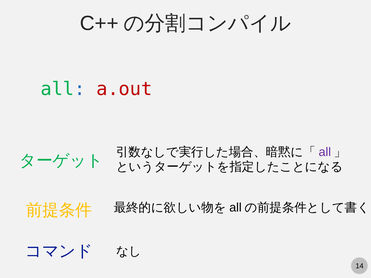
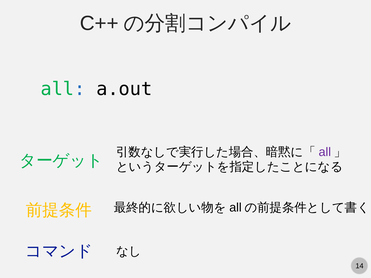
a.out colour: red -> black
